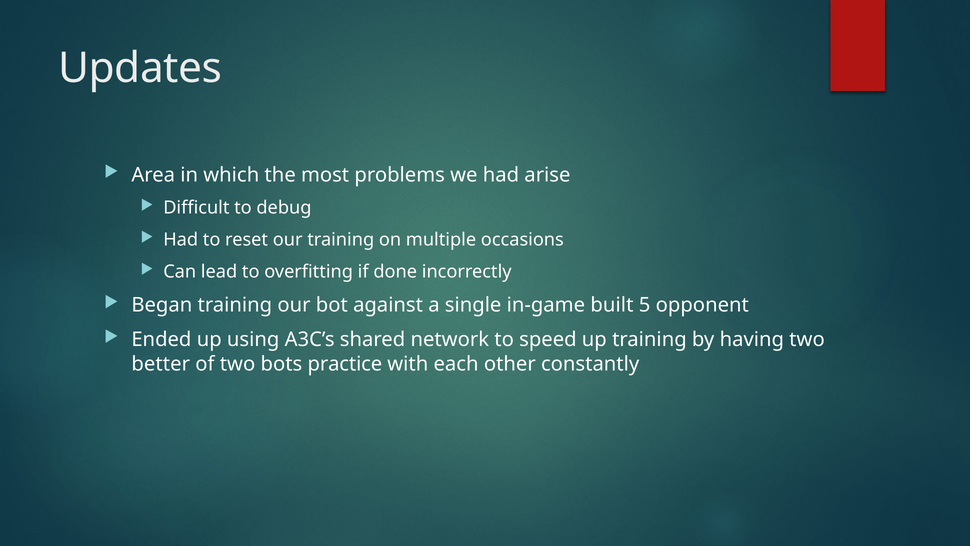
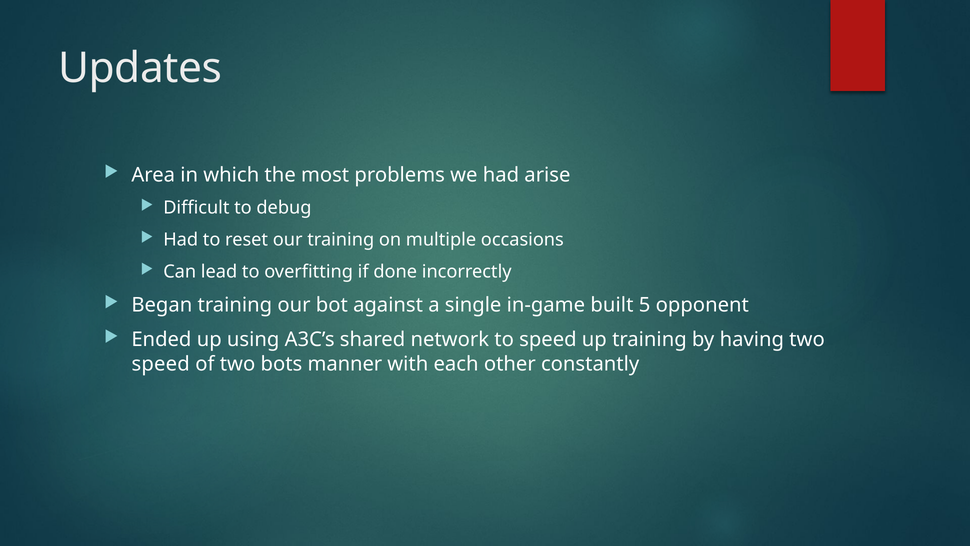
better at (161, 364): better -> speed
practice: practice -> manner
